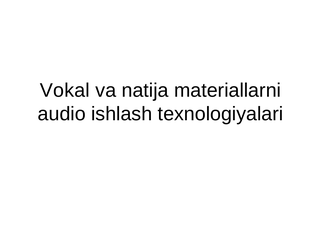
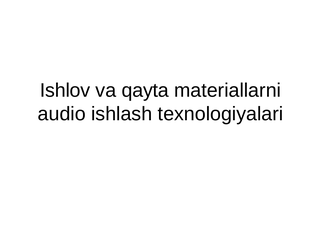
Vokal: Vokal -> Ishlov
natija: natija -> qayta
